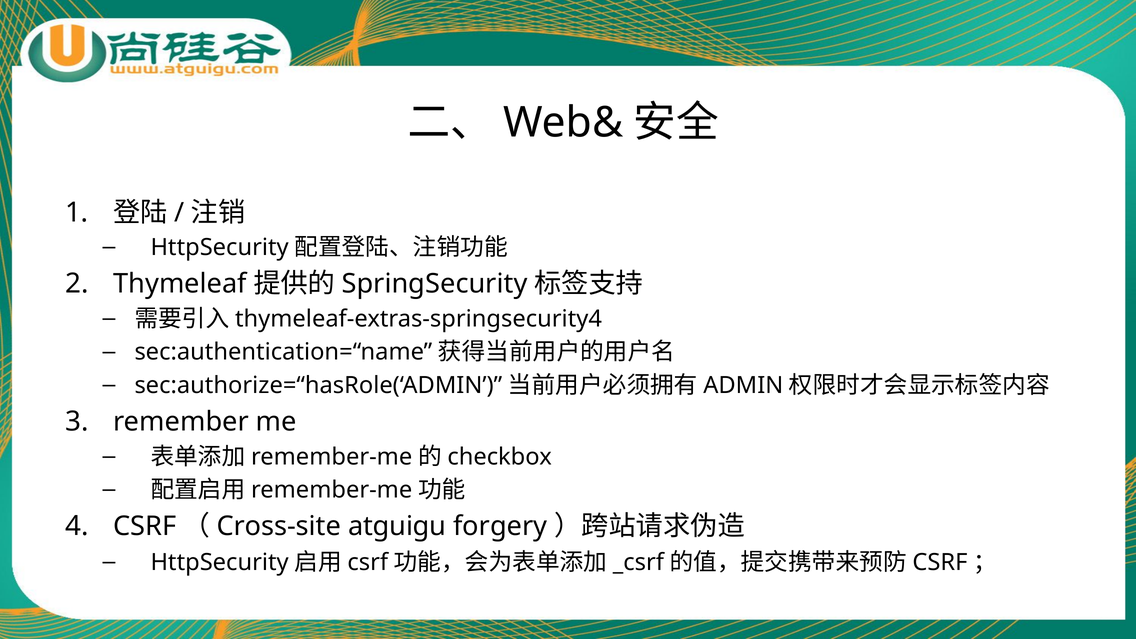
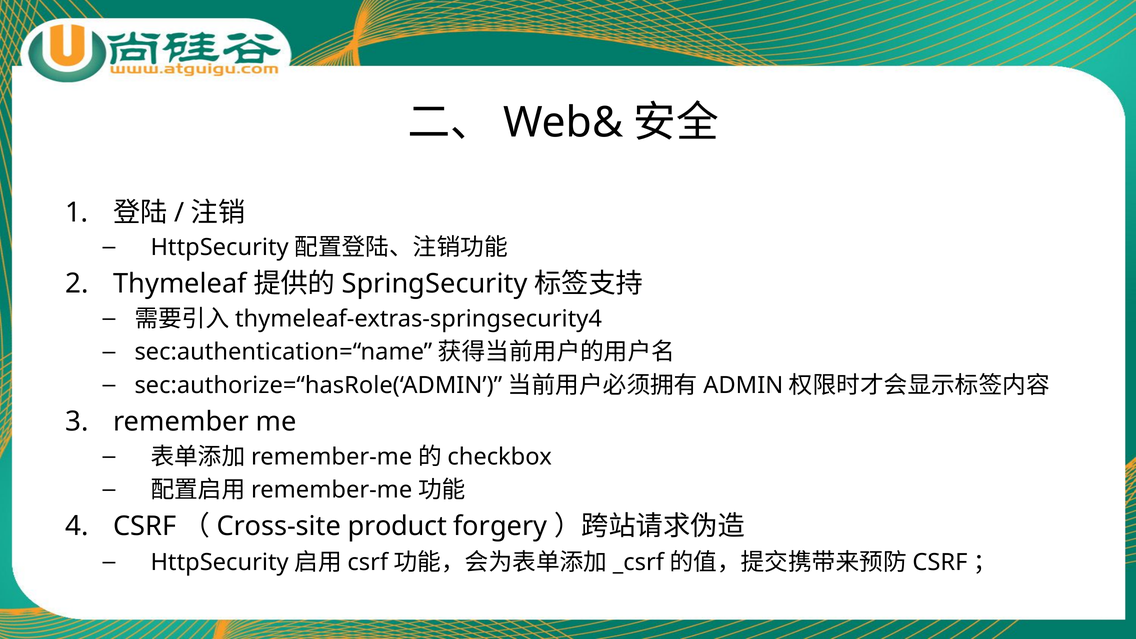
atguigu: atguigu -> product
